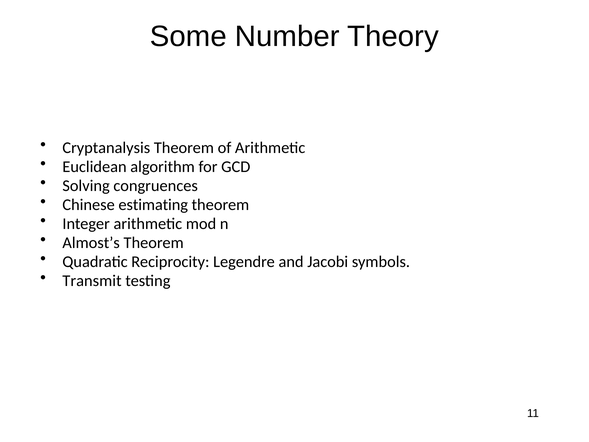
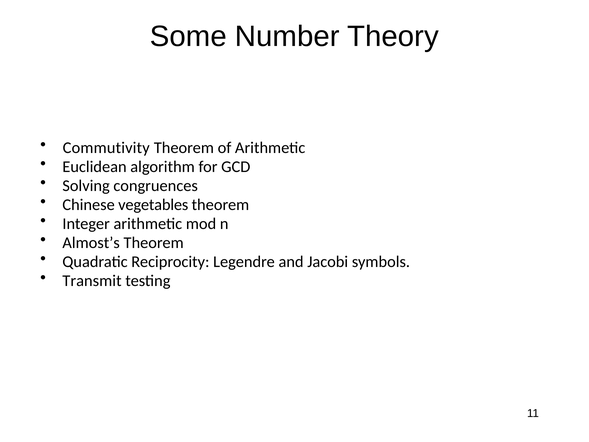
Cryptanalysis: Cryptanalysis -> Commutivity
estimating: estimating -> vegetables
